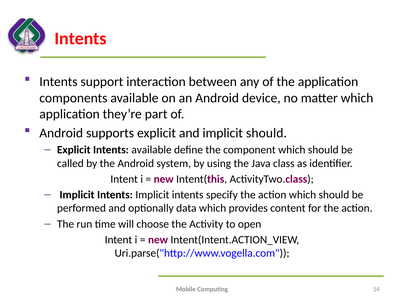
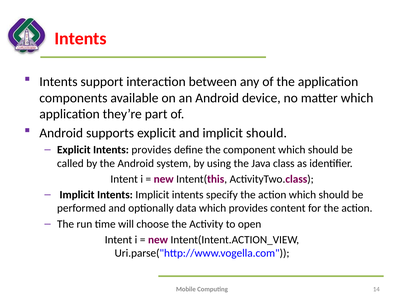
Intents available: available -> provides
